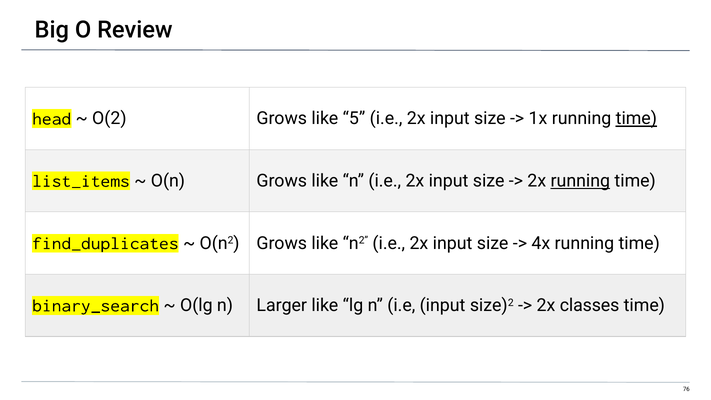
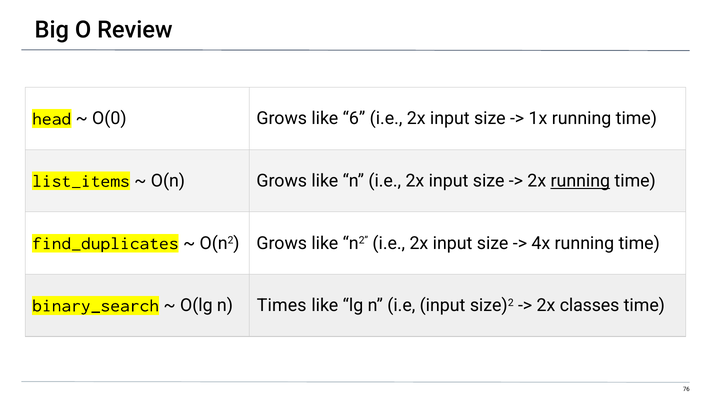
O(2: O(2 -> O(0
5: 5 -> 6
time at (636, 119) underline: present -> none
Larger: Larger -> Times
